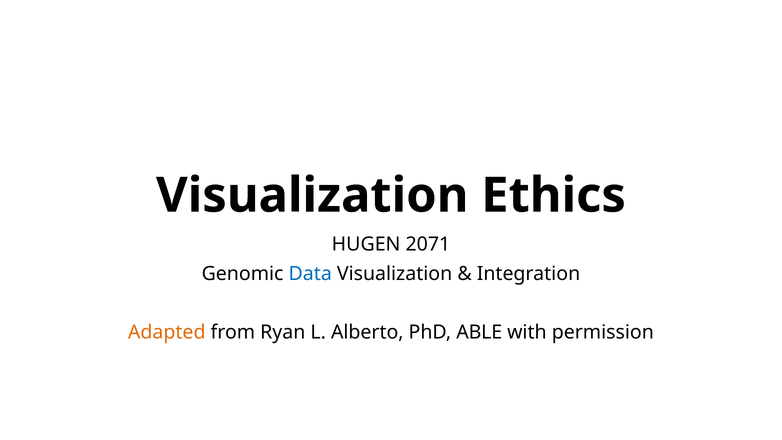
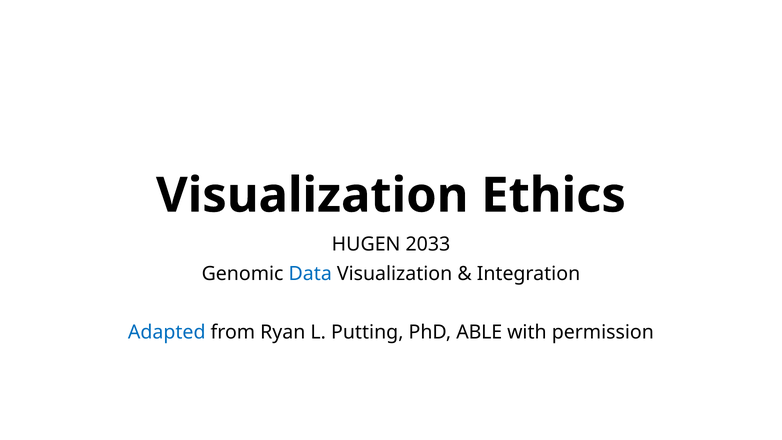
2071: 2071 -> 2033
Adapted colour: orange -> blue
Alberto: Alberto -> Putting
